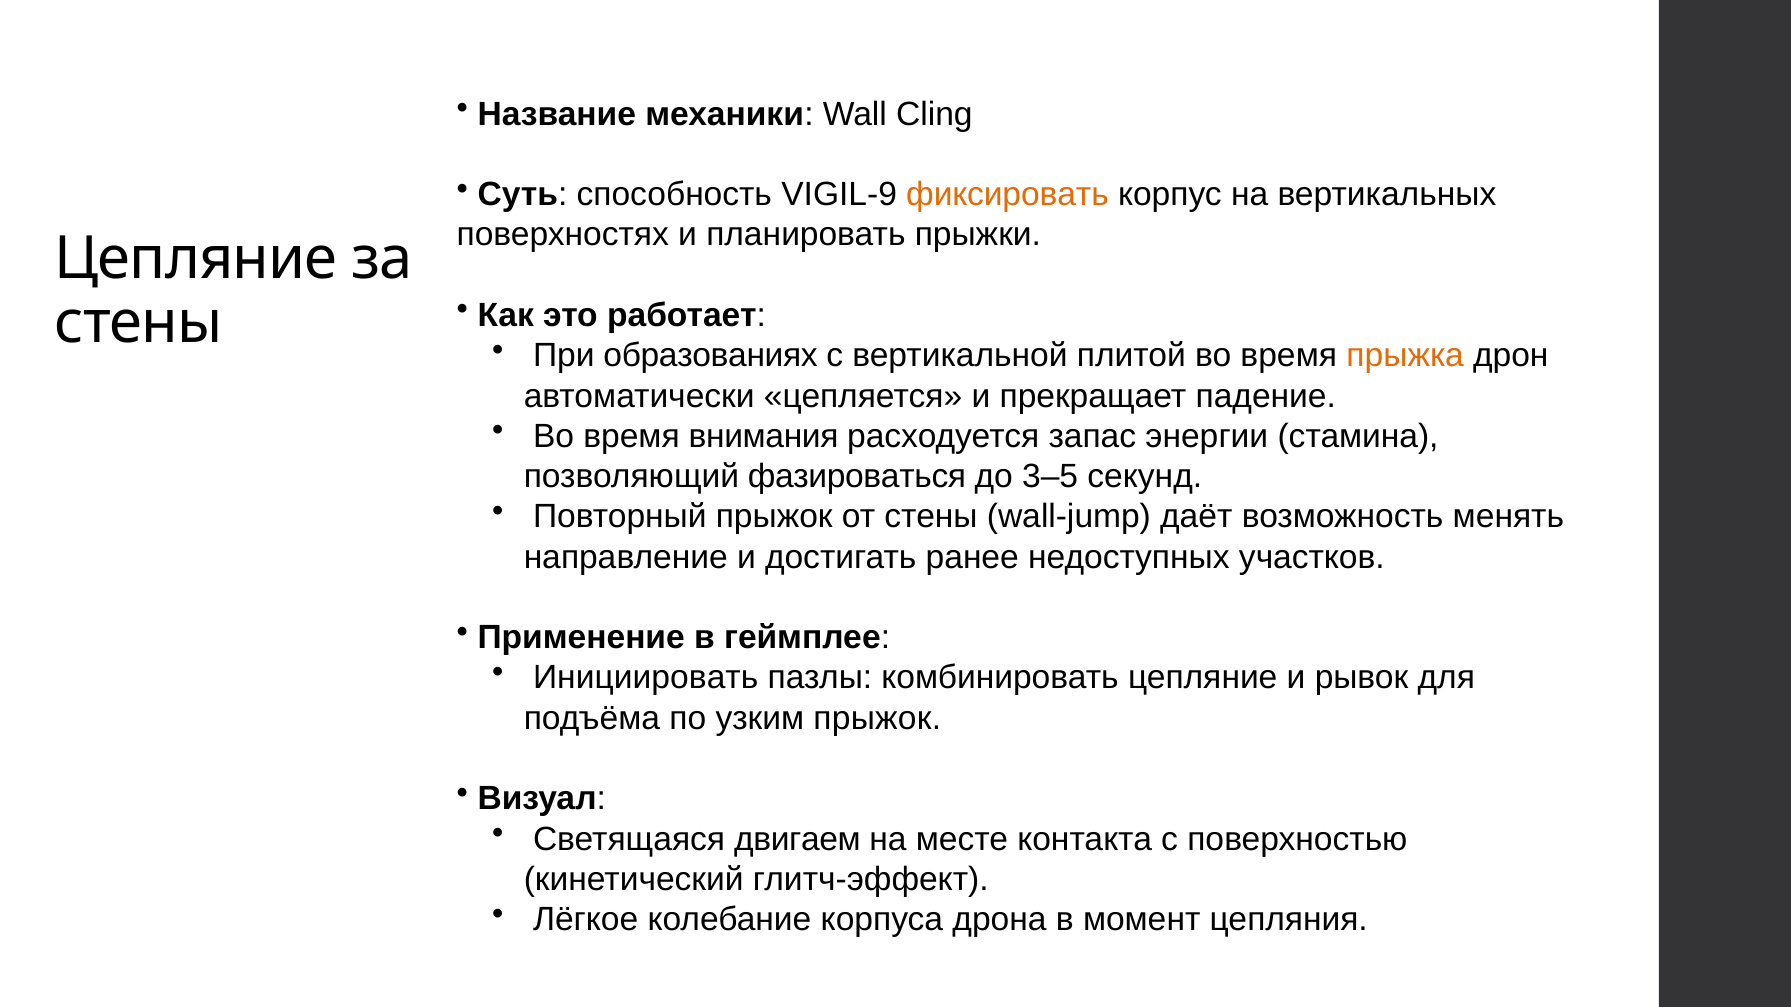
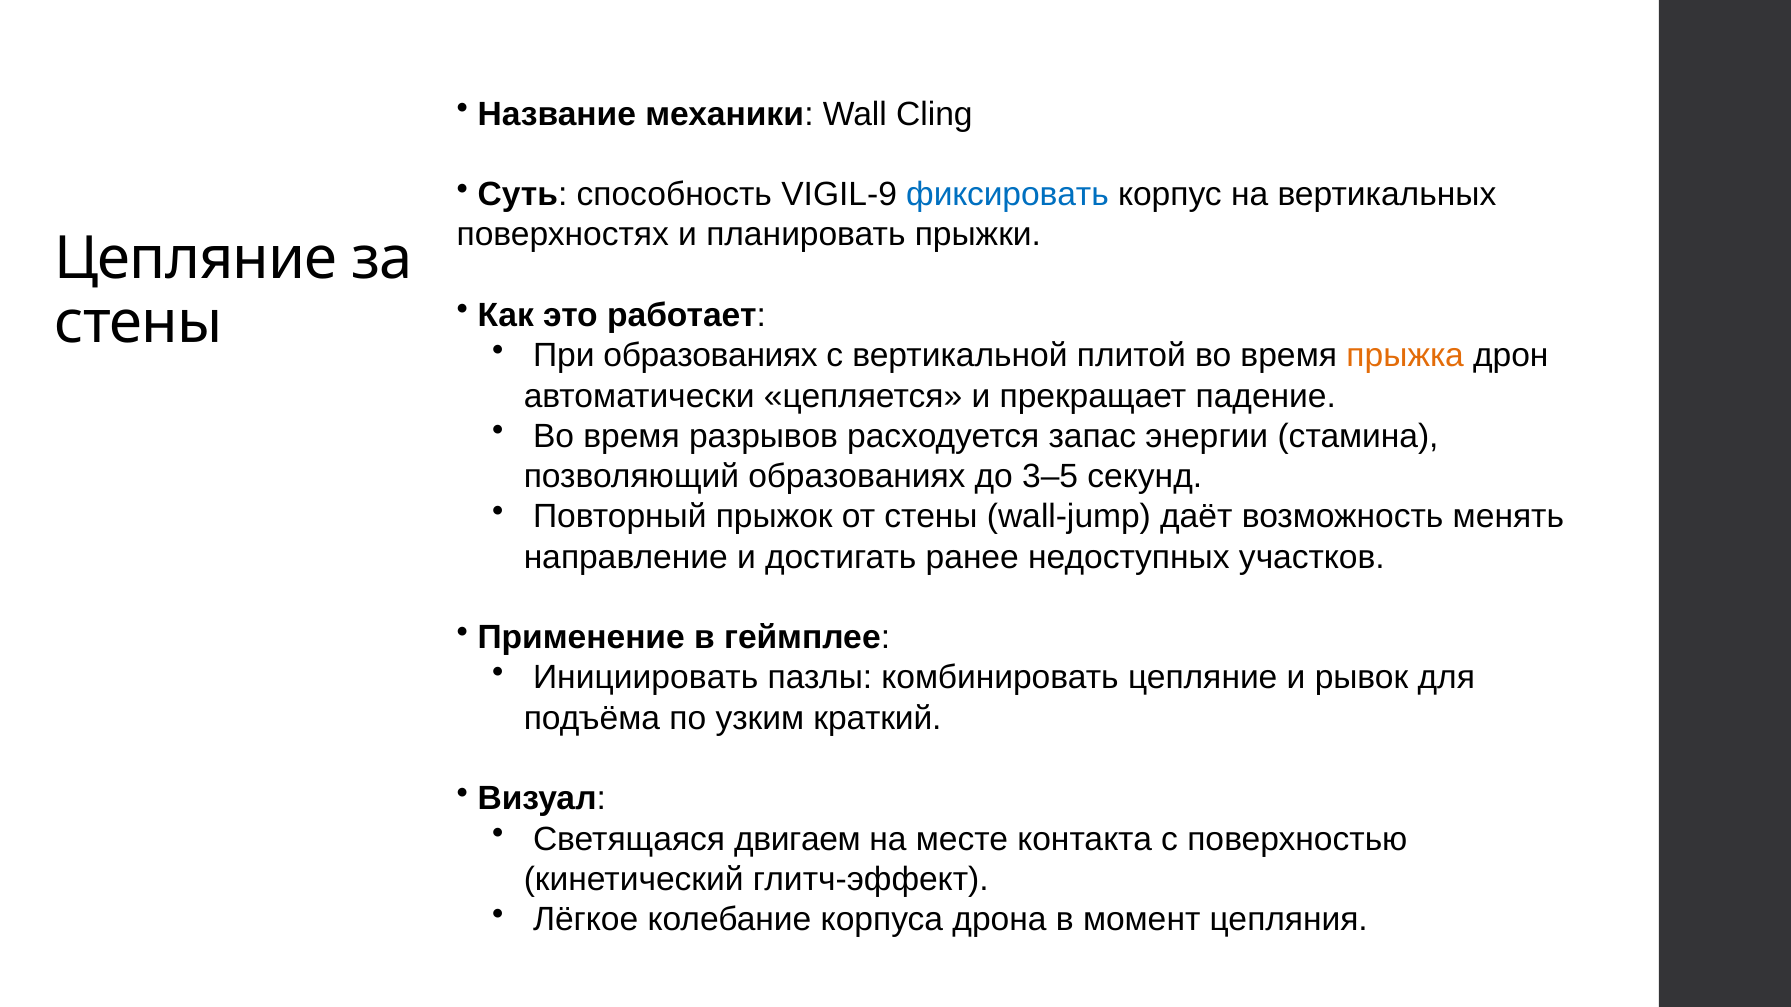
фиксировать colour: orange -> blue
внимания: внимания -> разрывов
позволяющий фазироваться: фазироваться -> образованиях
узким прыжок: прыжок -> краткий
